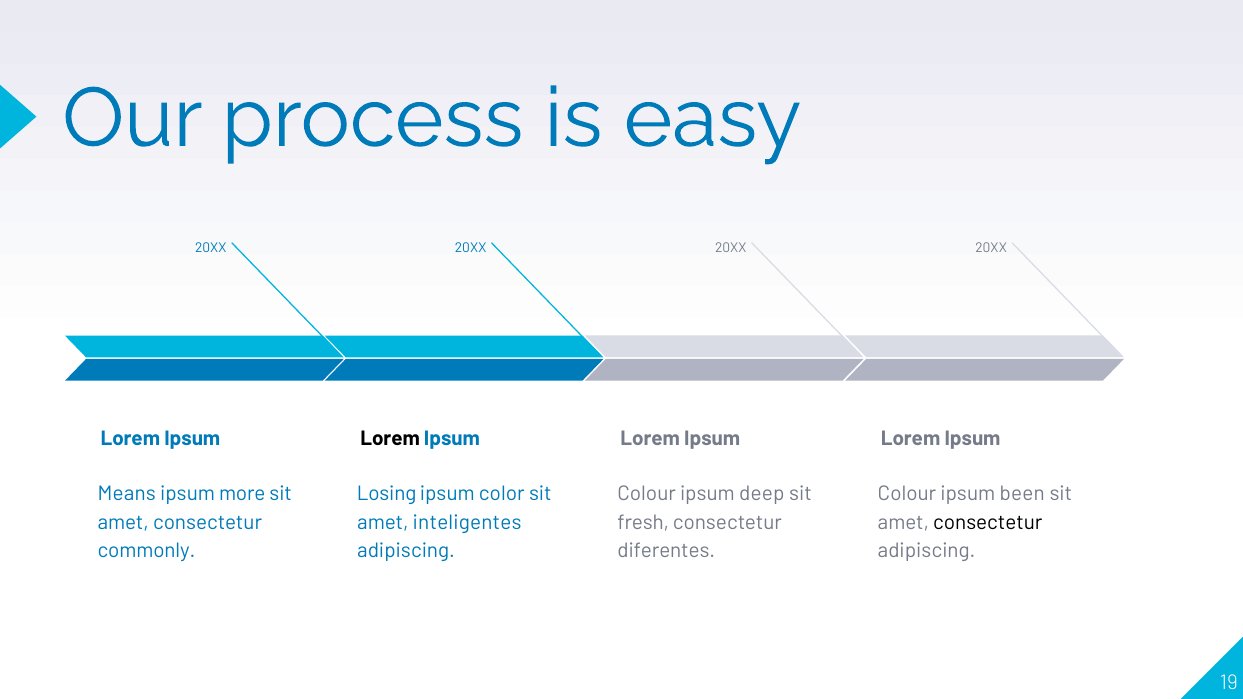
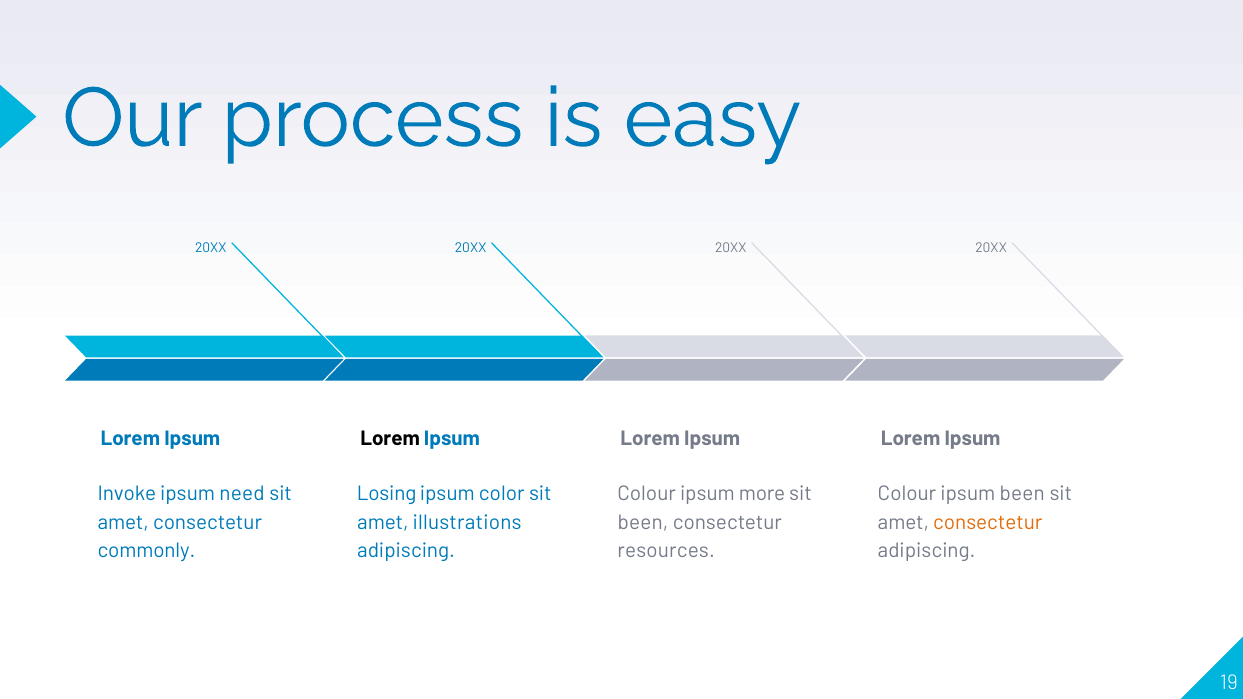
Means: Means -> Invoke
more: more -> need
deep: deep -> more
fresh at (643, 523): fresh -> been
consectetur at (988, 523) colour: black -> orange
inteligentes: inteligentes -> illustrations
diferentes: diferentes -> resources
